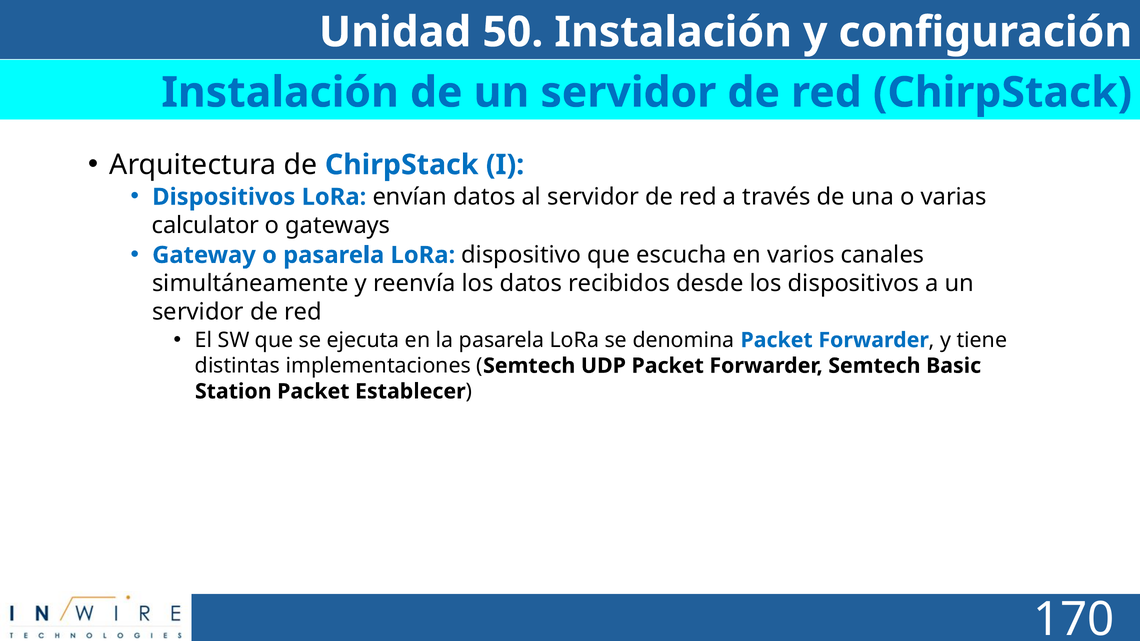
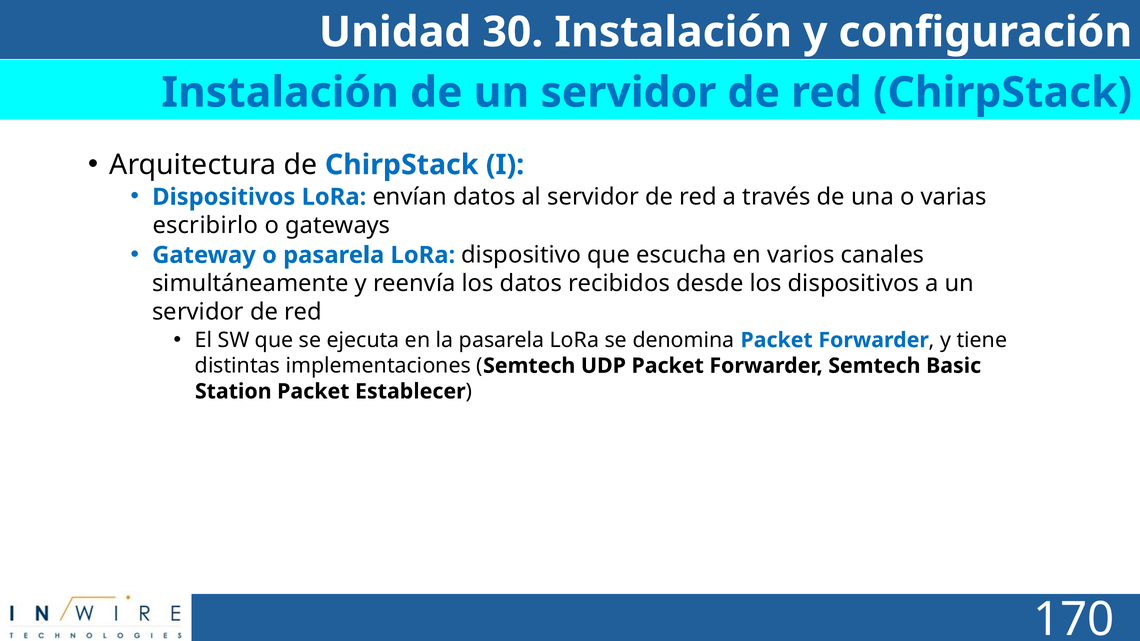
50: 50 -> 30
calculator: calculator -> escribirlo
